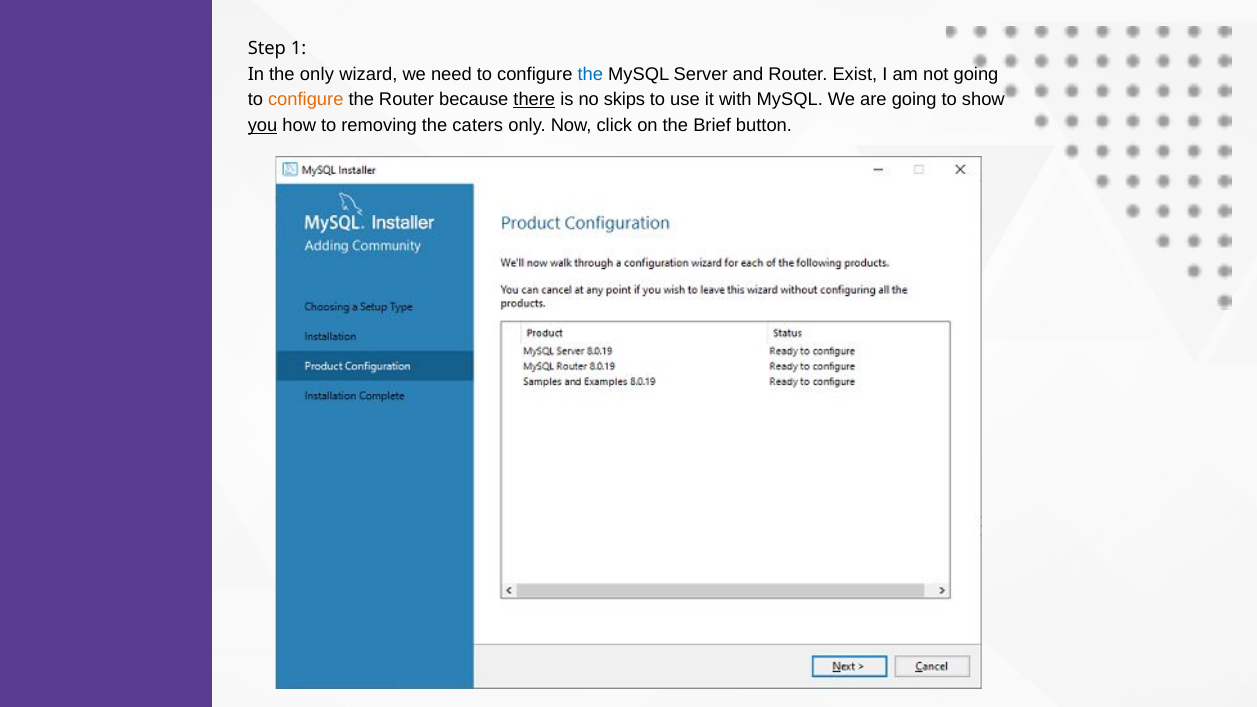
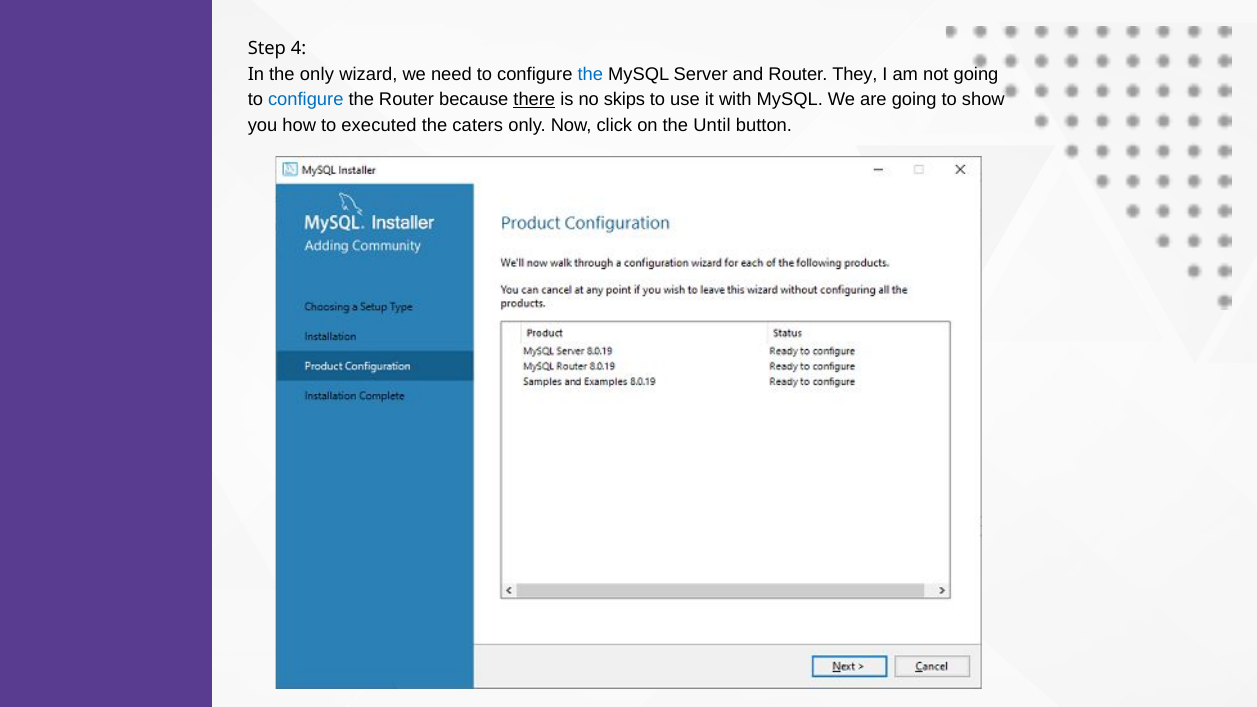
1: 1 -> 4
Exist: Exist -> They
configure at (306, 100) colour: orange -> blue
you underline: present -> none
removing: removing -> executed
Brief: Brief -> Until
